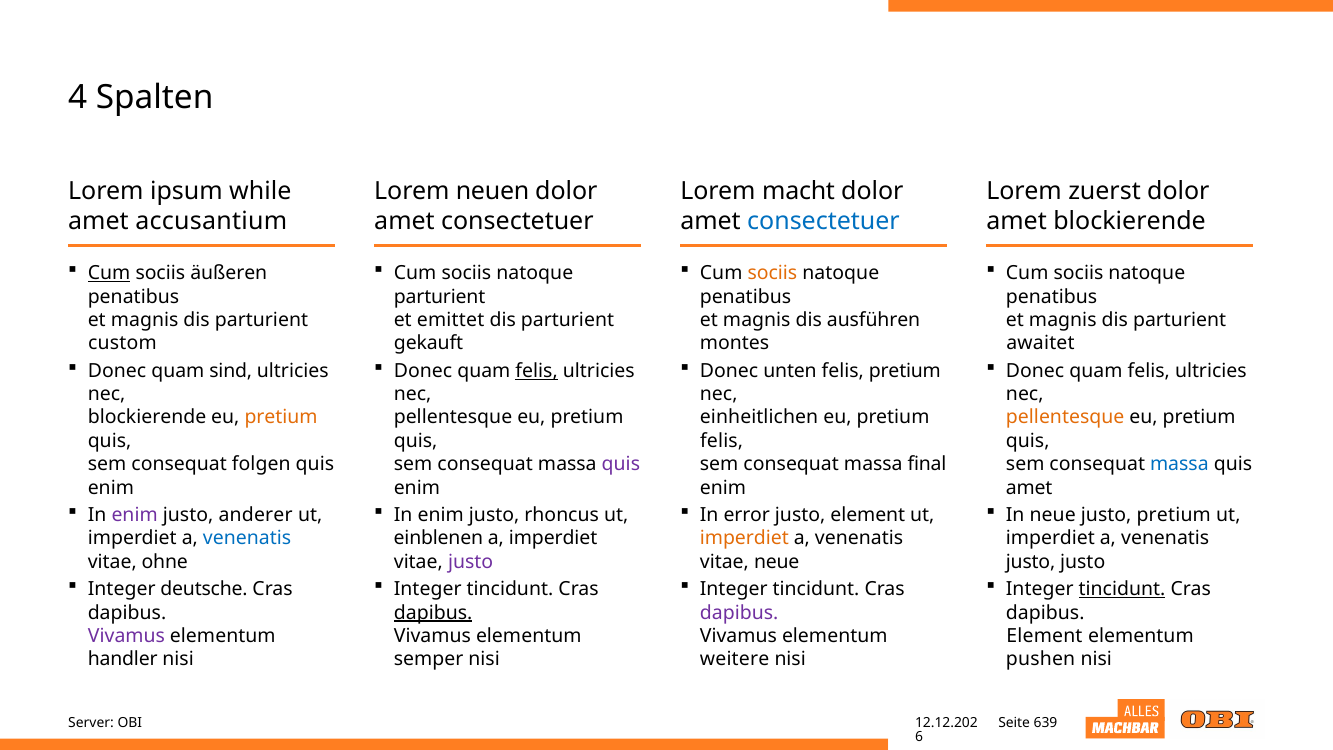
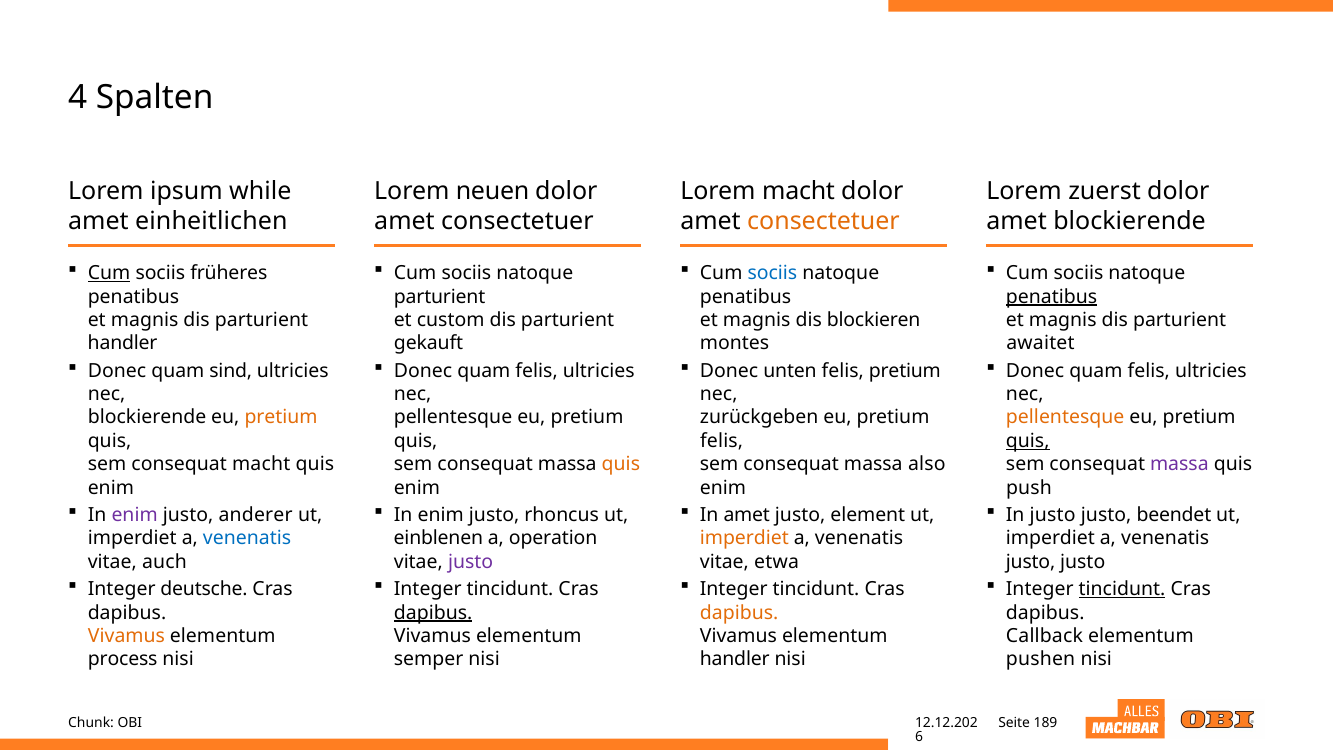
accusantium: accusantium -> einheitlichen
consectetuer at (823, 221) colour: blue -> orange
äußeren: äußeren -> früheres
sociis at (772, 273) colour: orange -> blue
penatibus at (1052, 297) underline: none -> present
emittet: emittet -> custom
ausführen: ausführen -> blockieren
custom at (122, 343): custom -> handler
felis at (537, 371) underline: present -> none
einheitlichen: einheitlichen -> zurückgeben
quis at (1028, 441) underline: none -> present
consequat folgen: folgen -> macht
quis at (621, 464) colour: purple -> orange
final: final -> also
massa at (1179, 464) colour: blue -> purple
amet at (1029, 487): amet -> push
In error: error -> amet
In neue: neue -> justo
justo pretium: pretium -> beendet
a imperdiet: imperdiet -> operation
ohne: ohne -> auch
vitae neue: neue -> etwa
dapibus at (739, 613) colour: purple -> orange
Vivamus at (126, 636) colour: purple -> orange
Element at (1044, 636): Element -> Callback
handler: handler -> process
weitere at (735, 659): weitere -> handler
Server: Server -> Chunk
639: 639 -> 189
